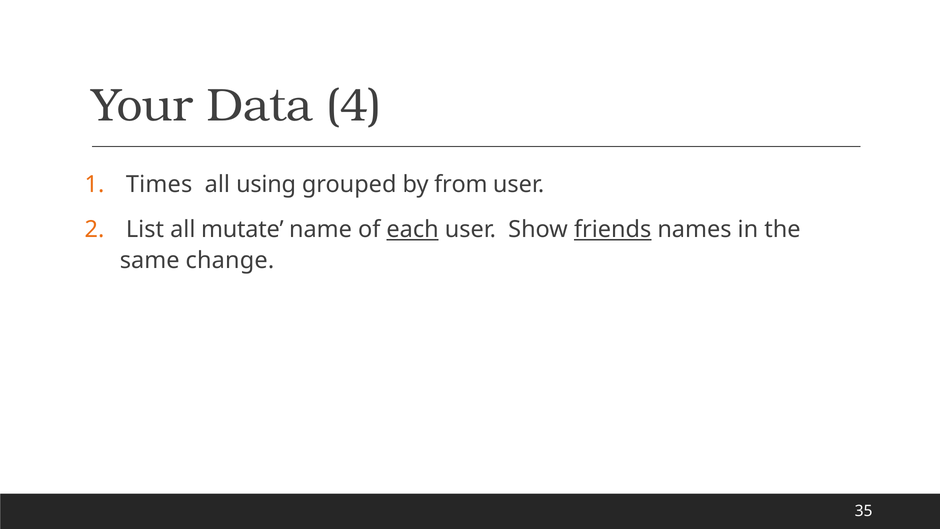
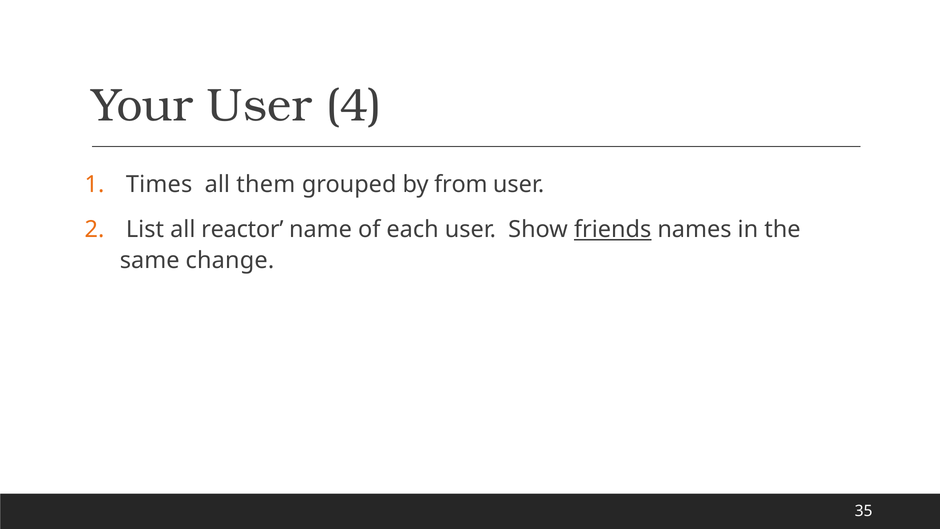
Your Data: Data -> User
using: using -> them
mutate: mutate -> reactor
each underline: present -> none
